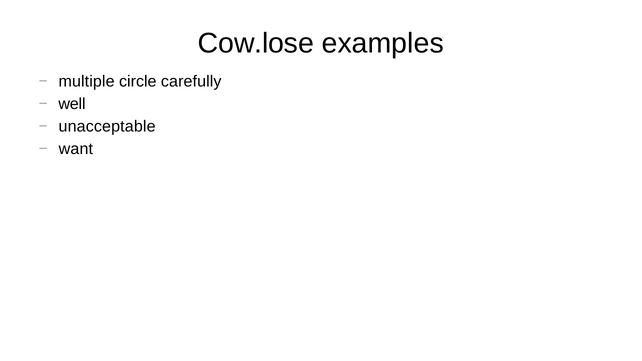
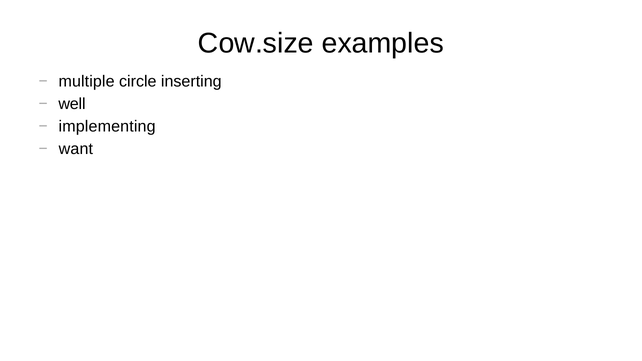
Cow.lose: Cow.lose -> Cow.size
carefully: carefully -> inserting
unacceptable: unacceptable -> implementing
